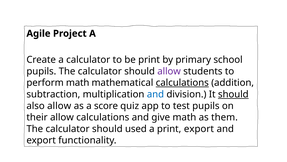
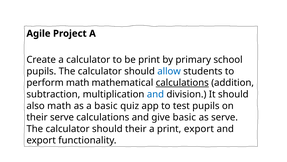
allow at (169, 71) colour: purple -> blue
should at (233, 94) underline: present -> none
also allow: allow -> math
a score: score -> basic
their allow: allow -> serve
give math: math -> basic
as them: them -> serve
should used: used -> their
